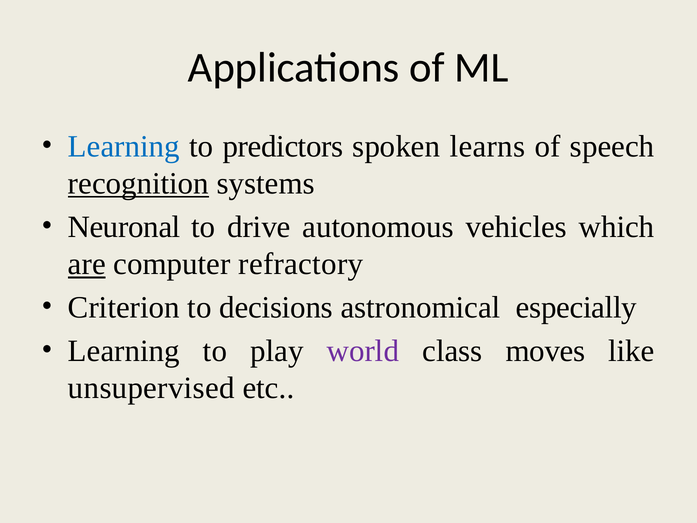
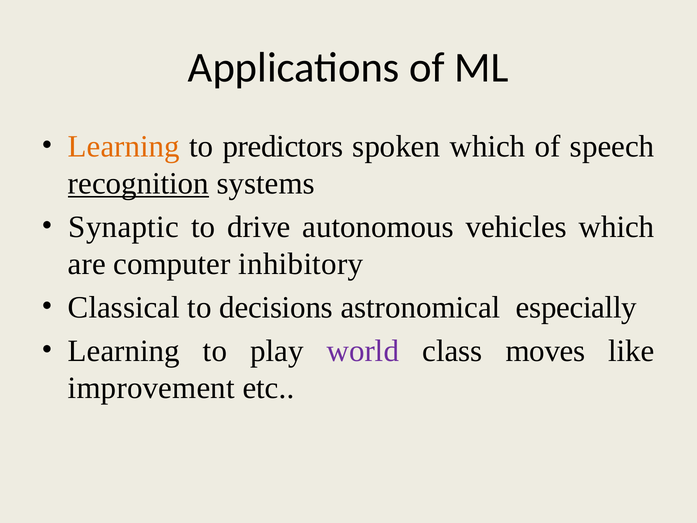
Learning at (124, 146) colour: blue -> orange
spoken learns: learns -> which
Neuronal: Neuronal -> Synaptic
are underline: present -> none
refractory: refractory -> inhibitory
Criterion: Criterion -> Classical
unsupervised: unsupervised -> improvement
